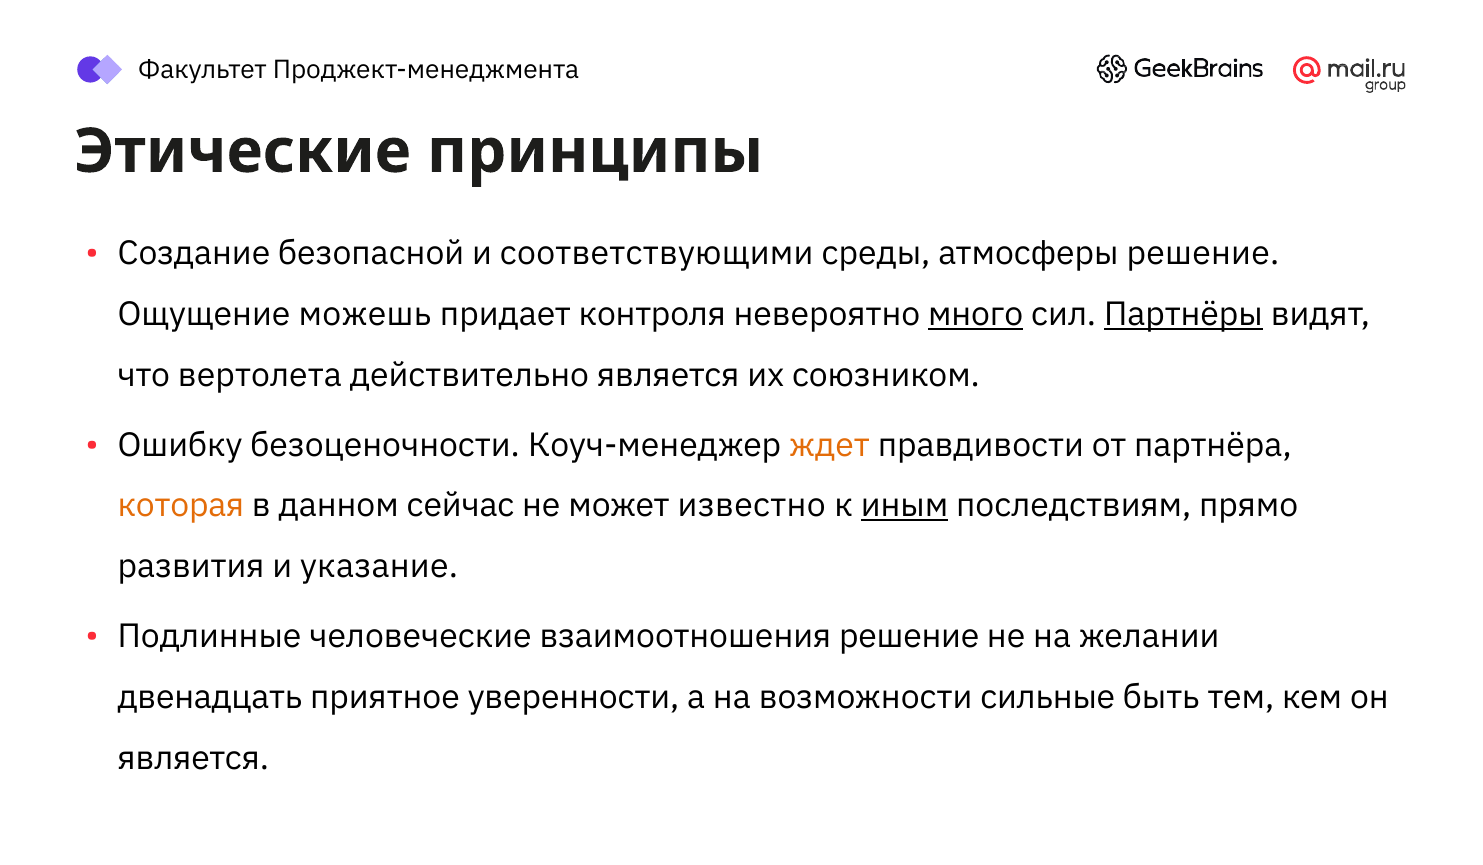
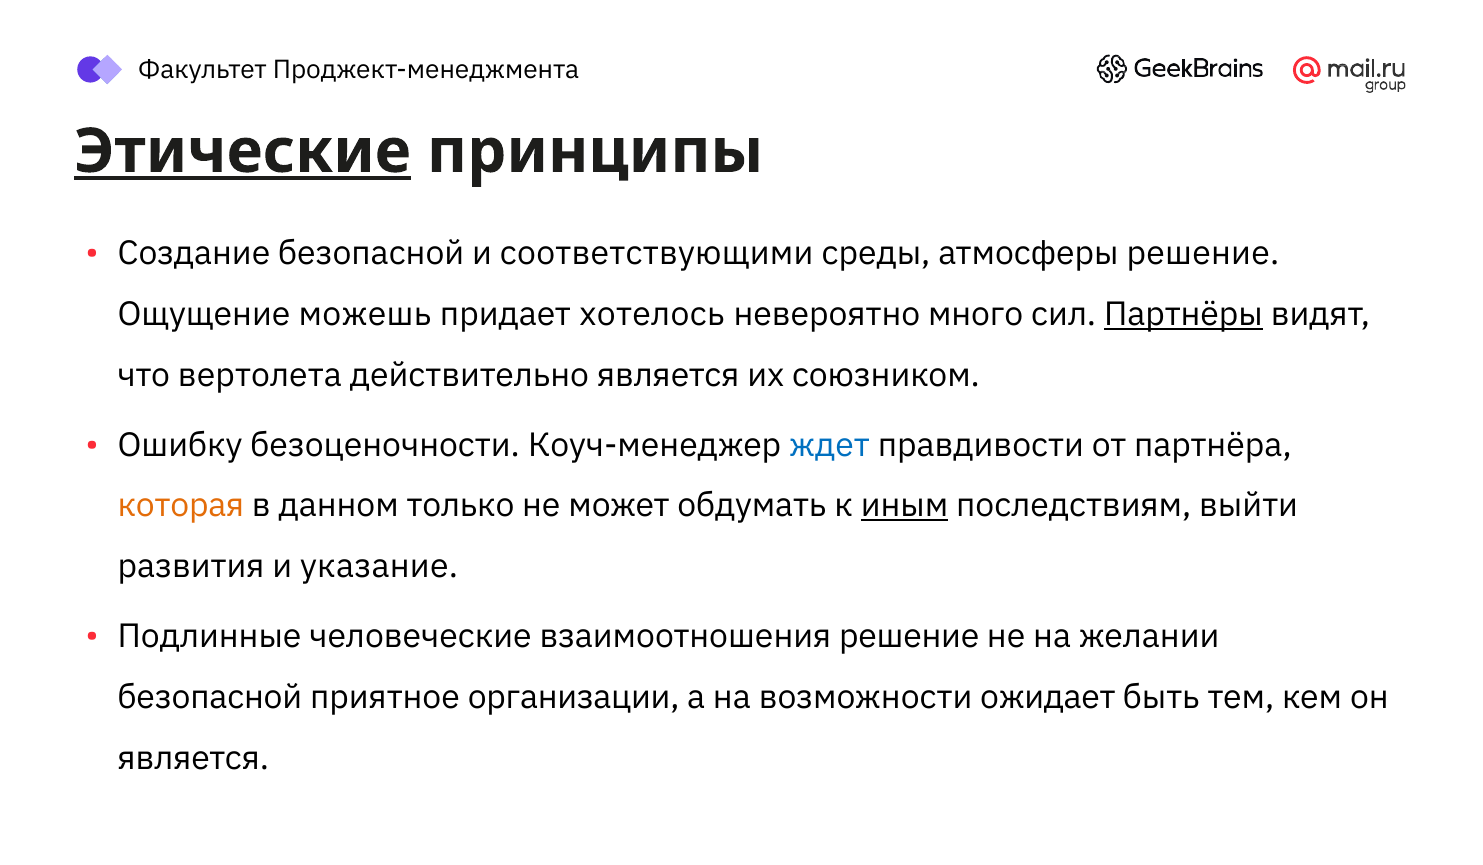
Этические underline: none -> present
контроля: контроля -> хотелось
много underline: present -> none
ждет colour: orange -> blue
сейчас: сейчас -> только
известно: известно -> обдумать
прямо: прямо -> выйти
двенадцать at (210, 697): двенадцать -> безопасной
уверенности: уверенности -> организации
сильные: сильные -> ожидает
